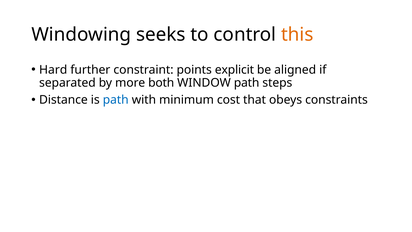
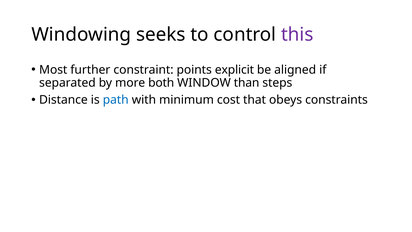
this colour: orange -> purple
Hard: Hard -> Most
WINDOW path: path -> than
